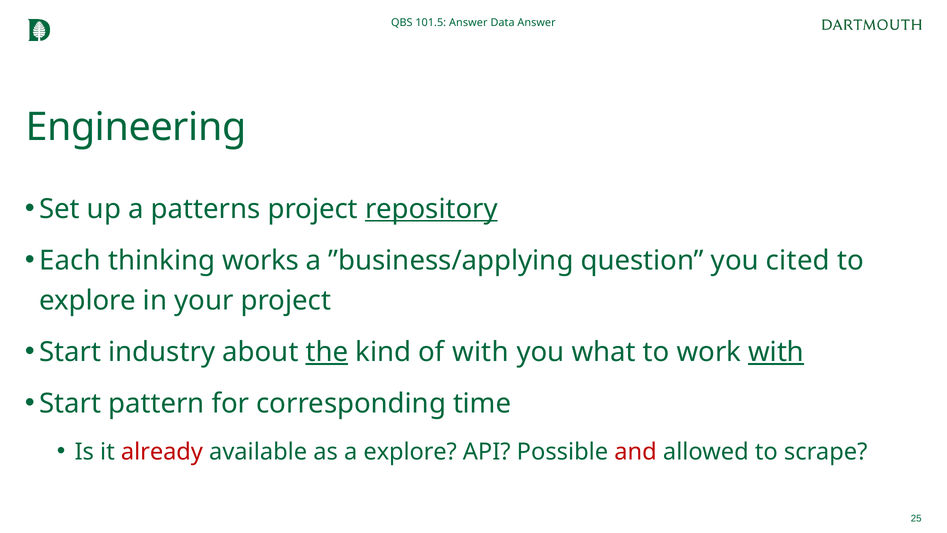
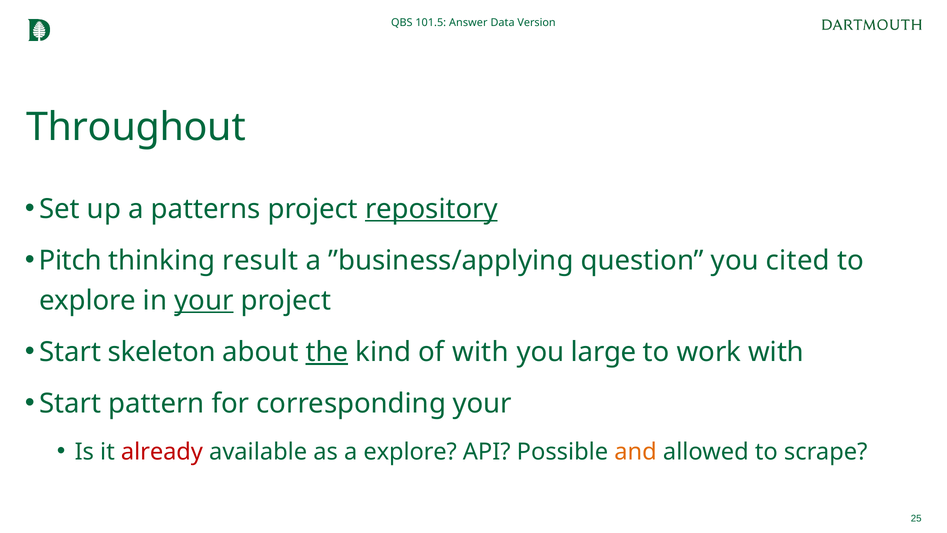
Data Answer: Answer -> Version
Engineering: Engineering -> Throughout
Each: Each -> Pitch
works: works -> result
your at (204, 300) underline: none -> present
industry: industry -> skeleton
what: what -> large
with at (776, 352) underline: present -> none
corresponding time: time -> your
and colour: red -> orange
